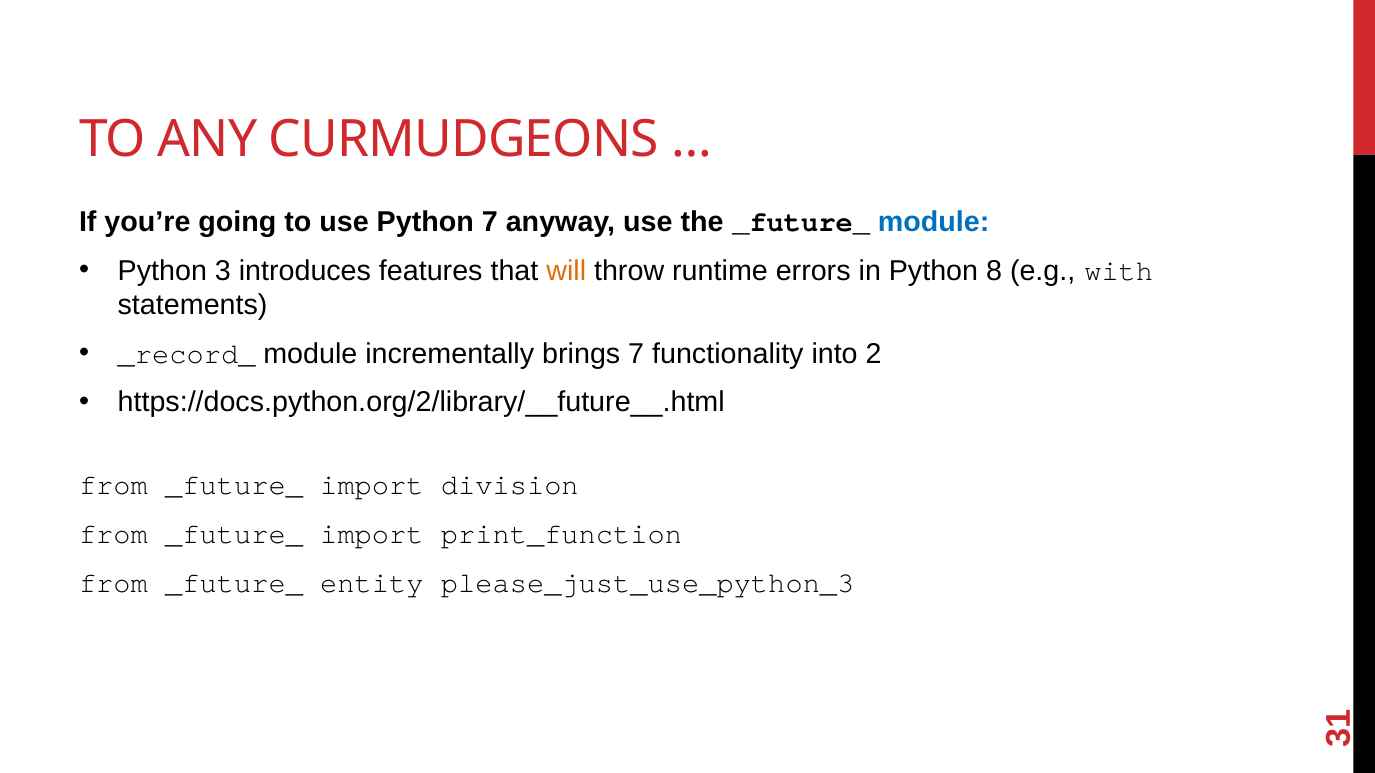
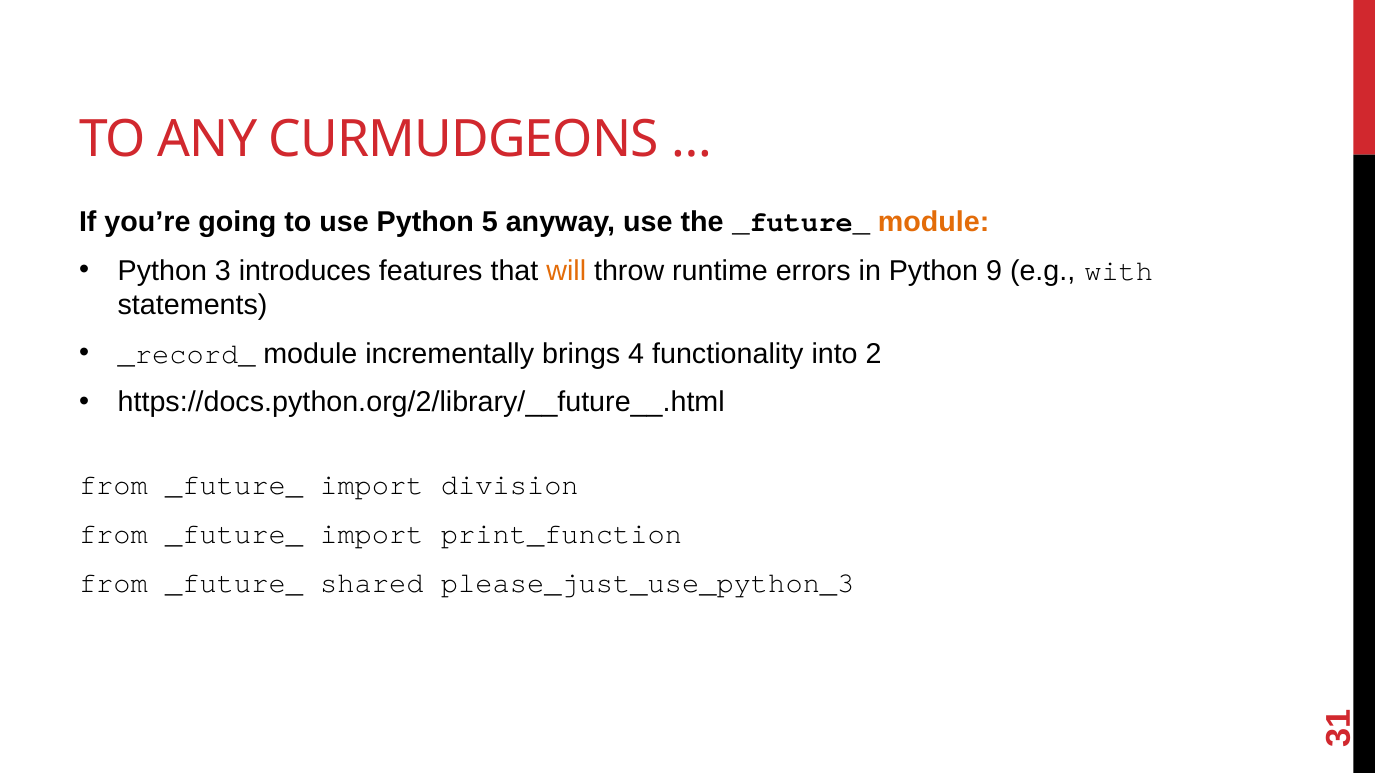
Python 7: 7 -> 5
module at (934, 222) colour: blue -> orange
8: 8 -> 9
brings 7: 7 -> 4
entity: entity -> shared
